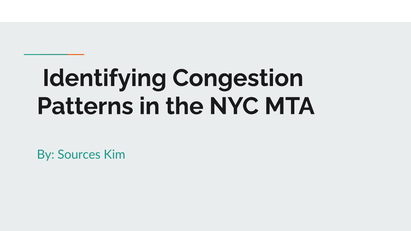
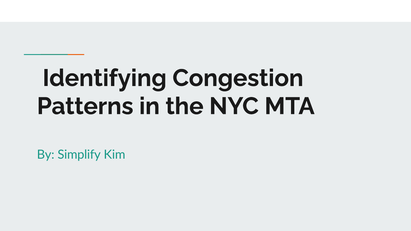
Sources: Sources -> Simplify
